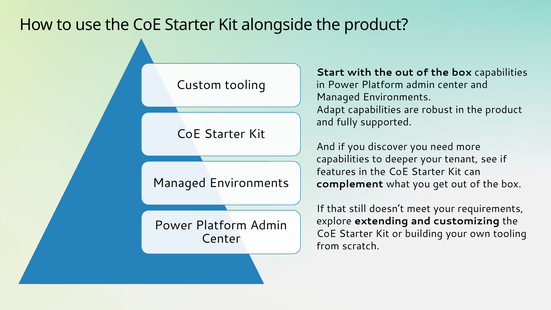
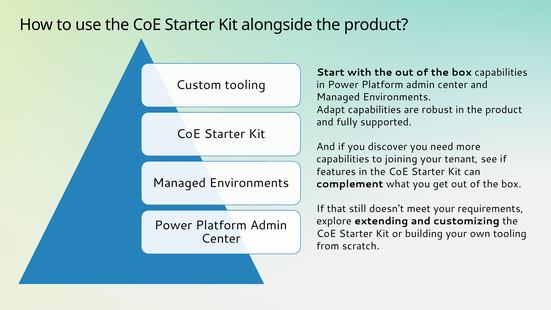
deeper: deeper -> joining
